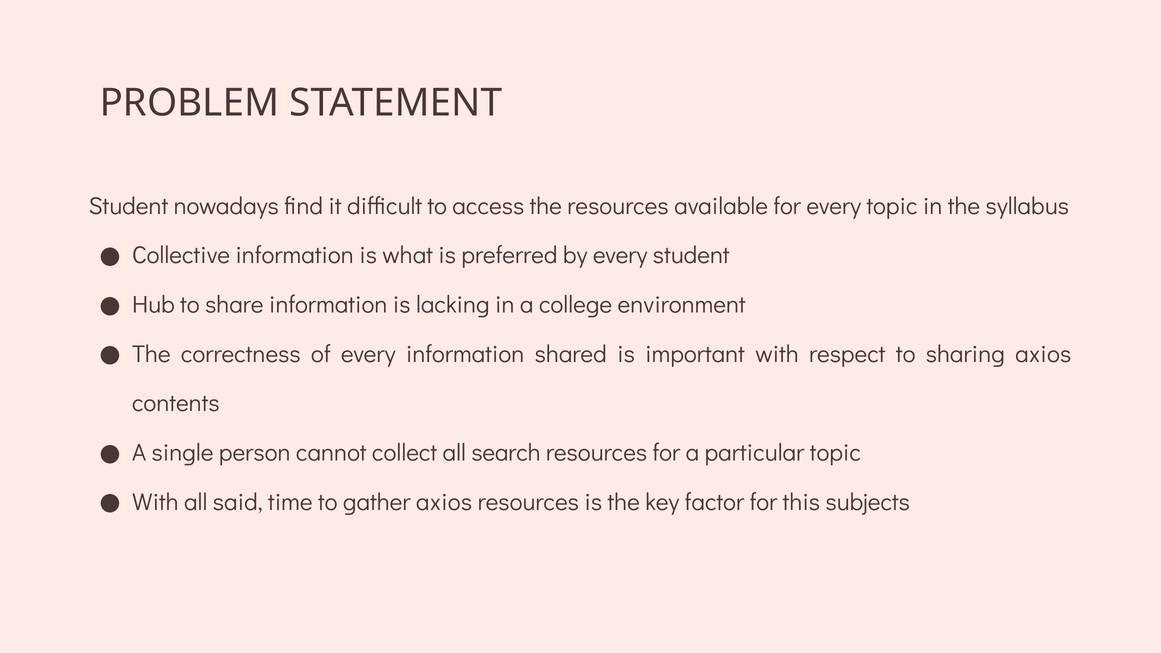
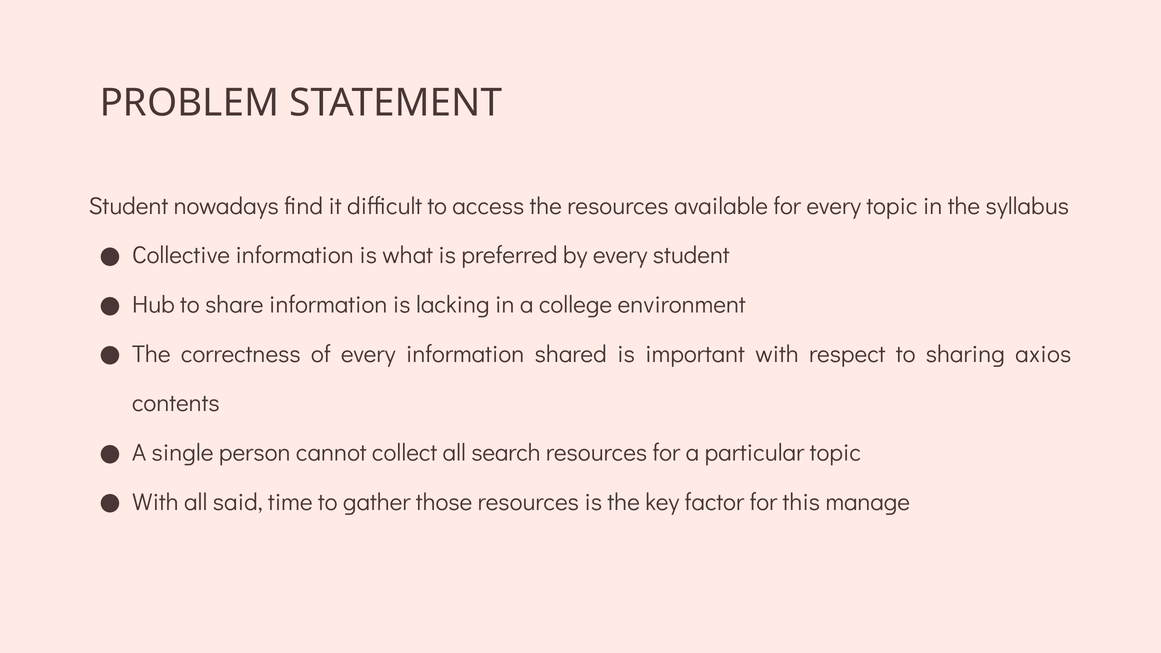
gather axios: axios -> those
subjects: subjects -> manage
